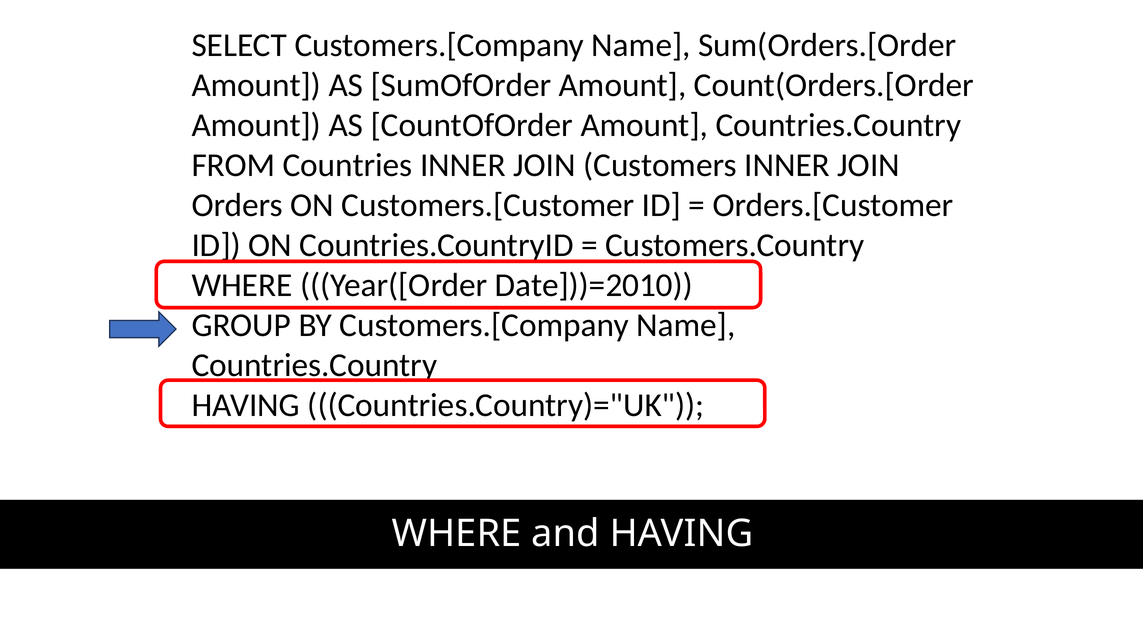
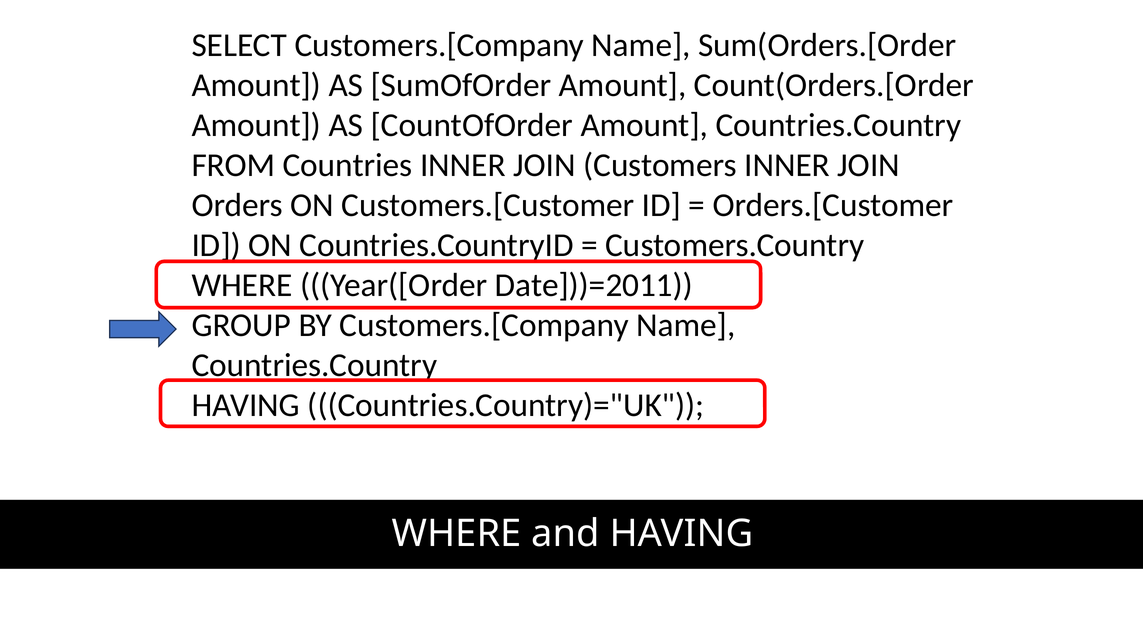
Date]))=2010: Date]))=2010 -> Date]))=2011
